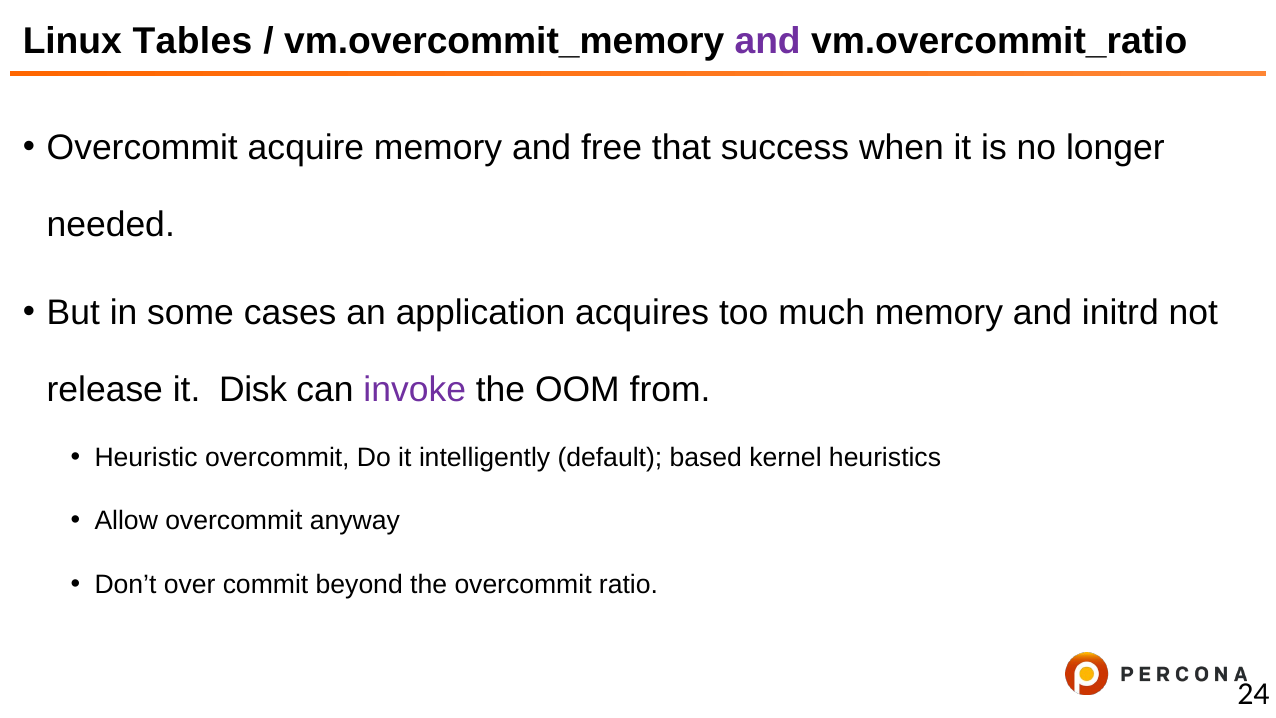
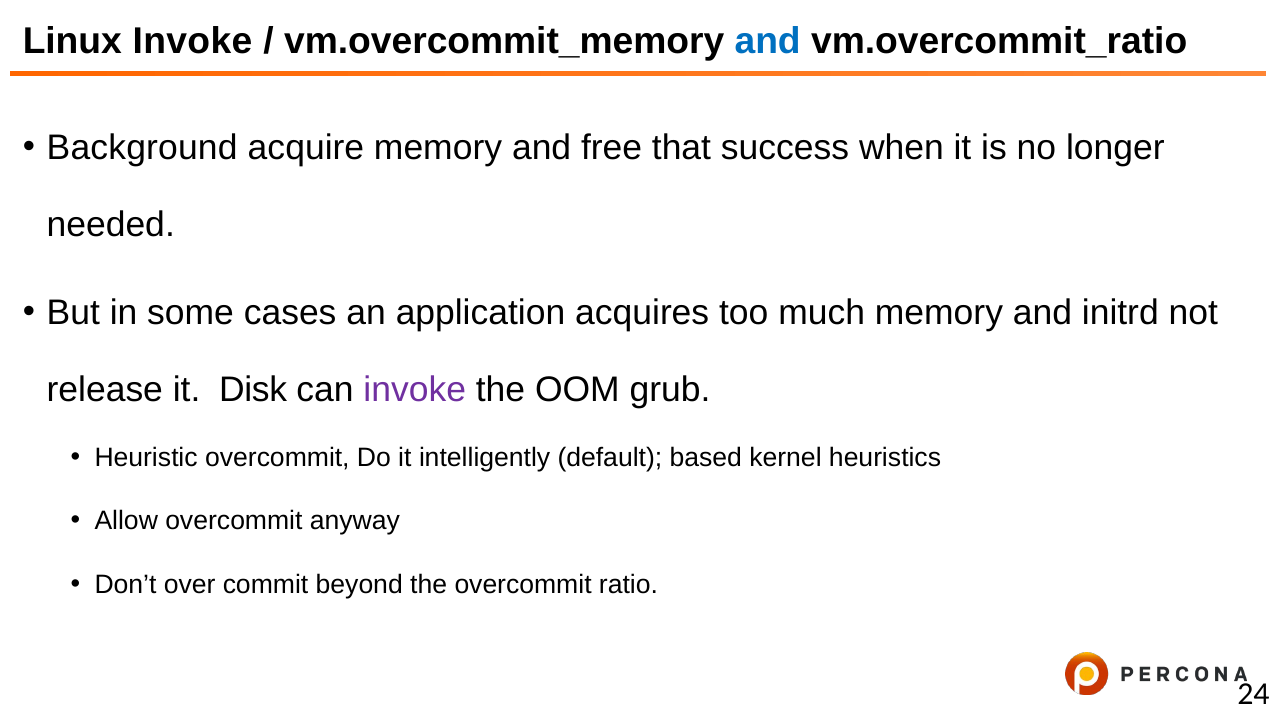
Linux Tables: Tables -> Invoke
and at (768, 41) colour: purple -> blue
Overcommit at (142, 148): Overcommit -> Background
from: from -> grub
